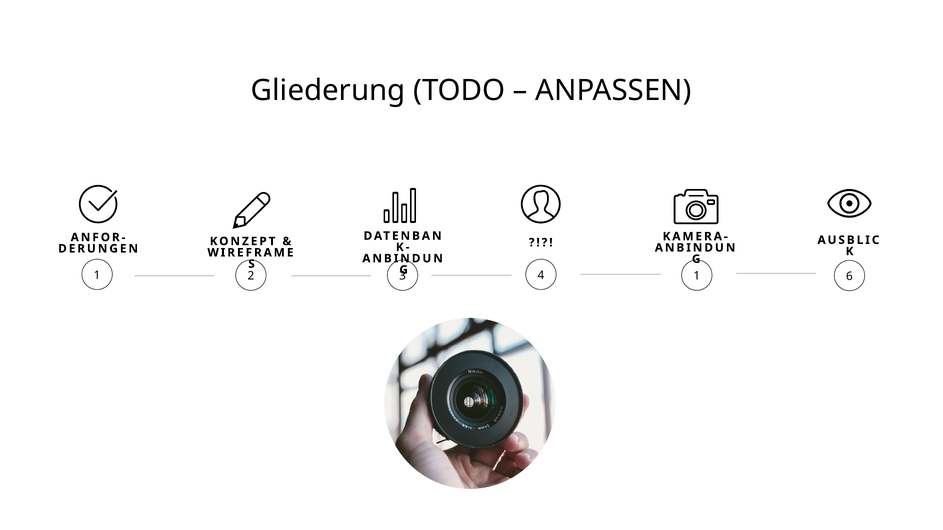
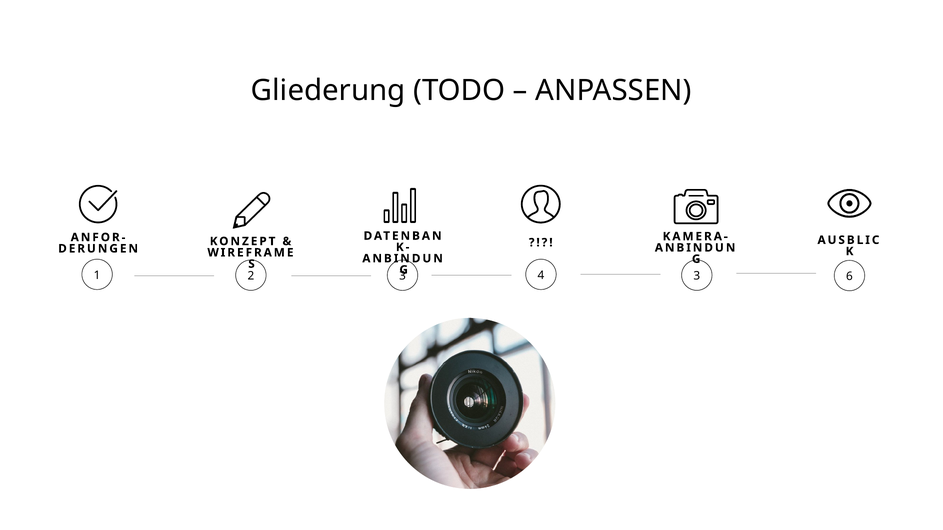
4 1: 1 -> 3
